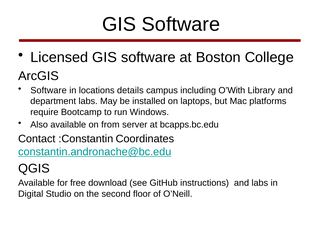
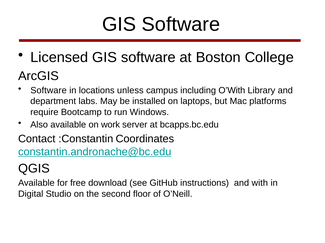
details: details -> unless
from: from -> work
and labs: labs -> with
